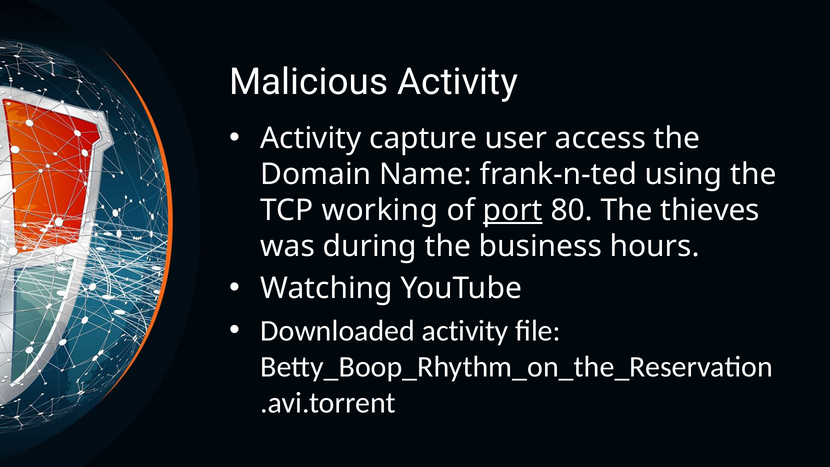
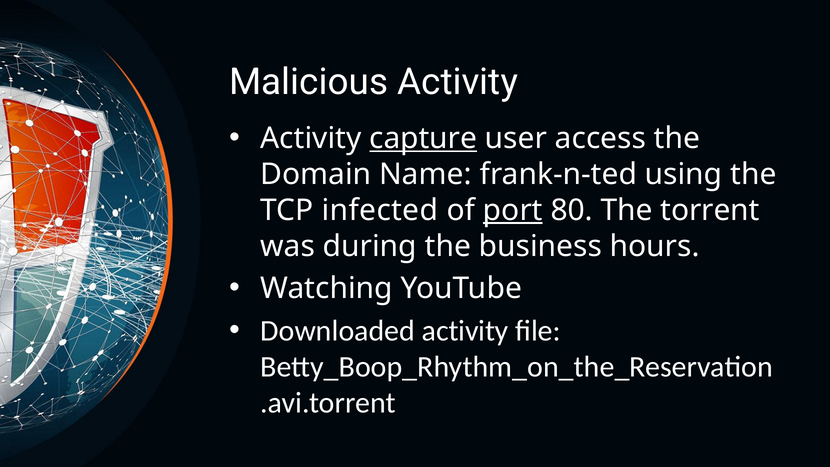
capture underline: none -> present
working: working -> infected
thieves: thieves -> torrent
